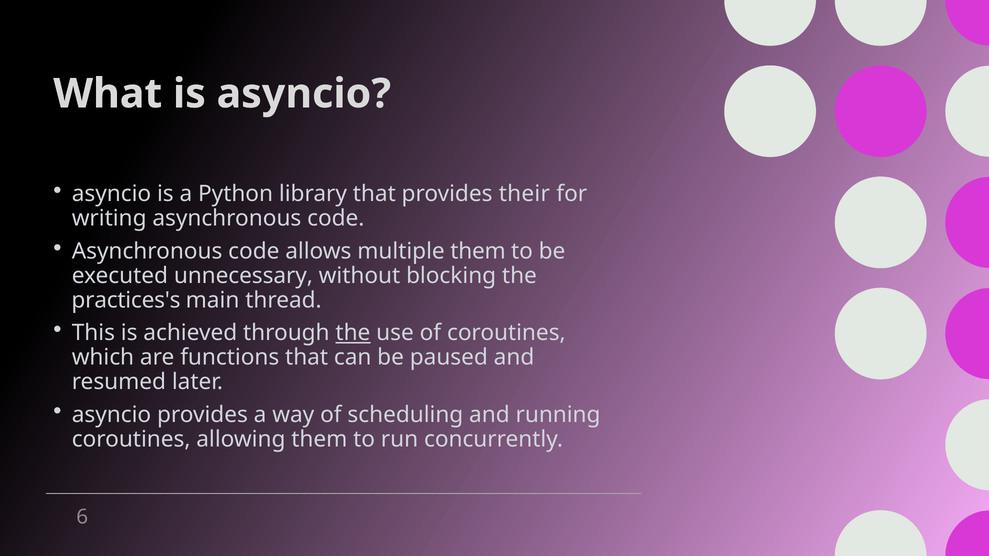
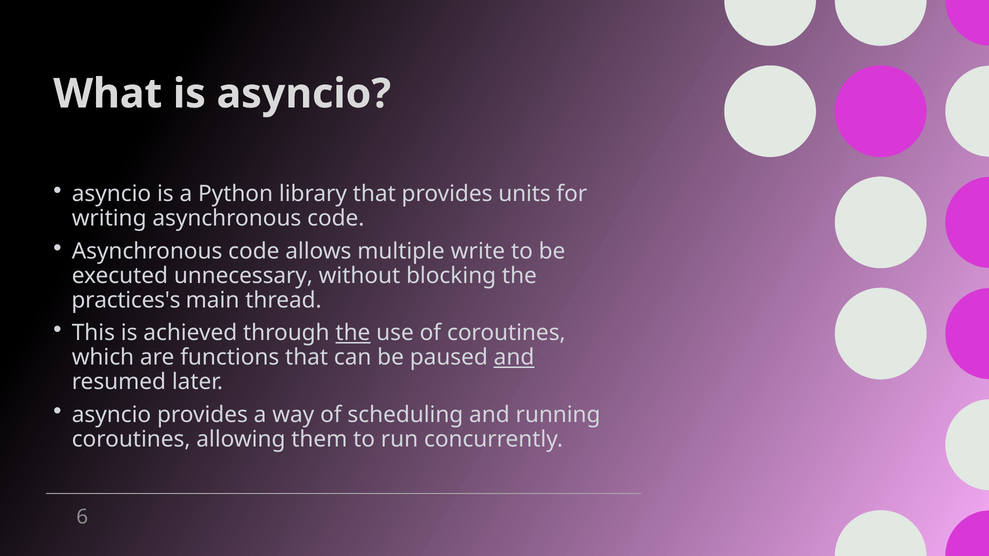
their: their -> units
multiple them: them -> write
and at (514, 358) underline: none -> present
